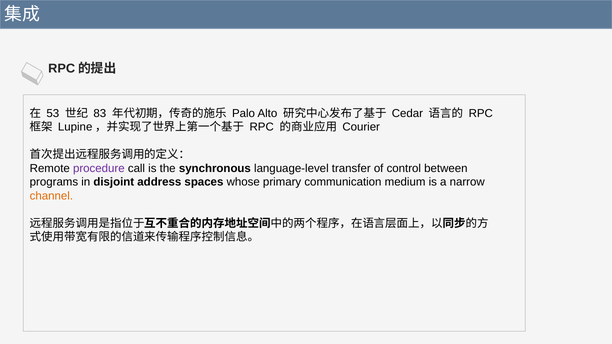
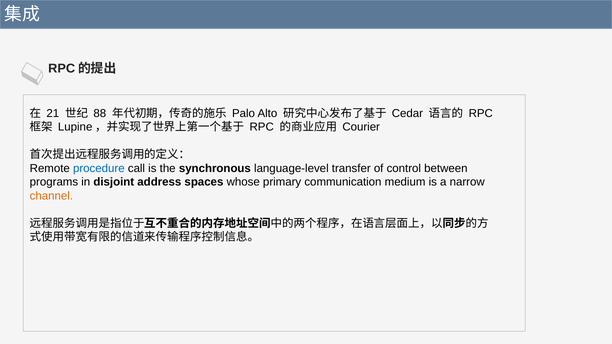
53: 53 -> 21
83: 83 -> 88
procedure colour: purple -> blue
